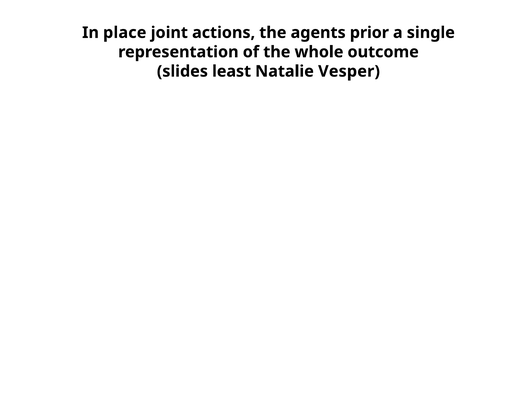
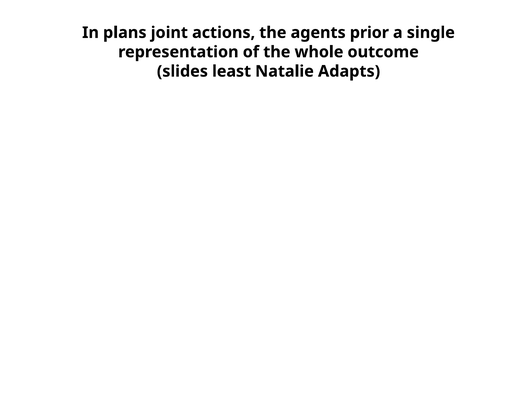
place: place -> plans
Vesper: Vesper -> Adapts
